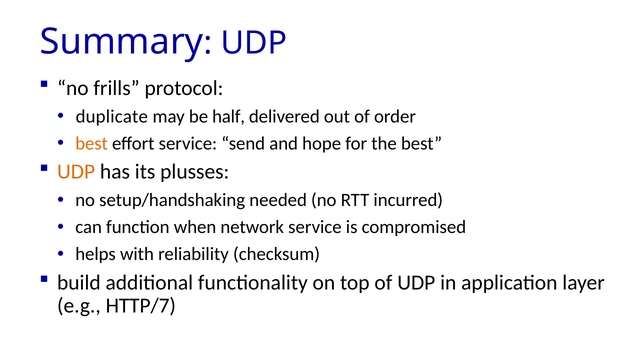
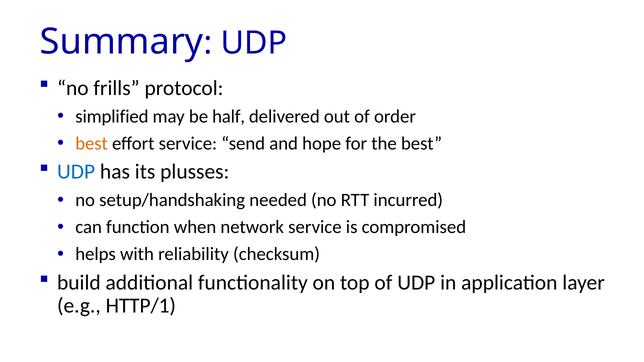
duplicate: duplicate -> simplified
UDP at (76, 172) colour: orange -> blue
HTTP/7: HTTP/7 -> HTTP/1
